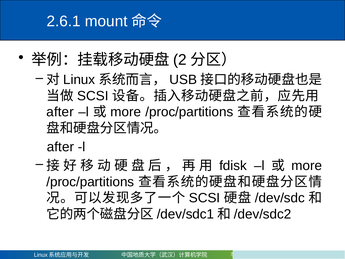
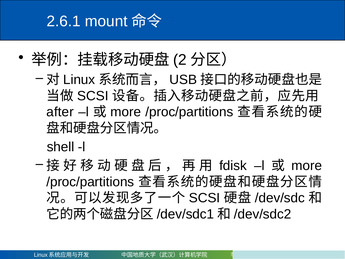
after at (60, 147): after -> shell
